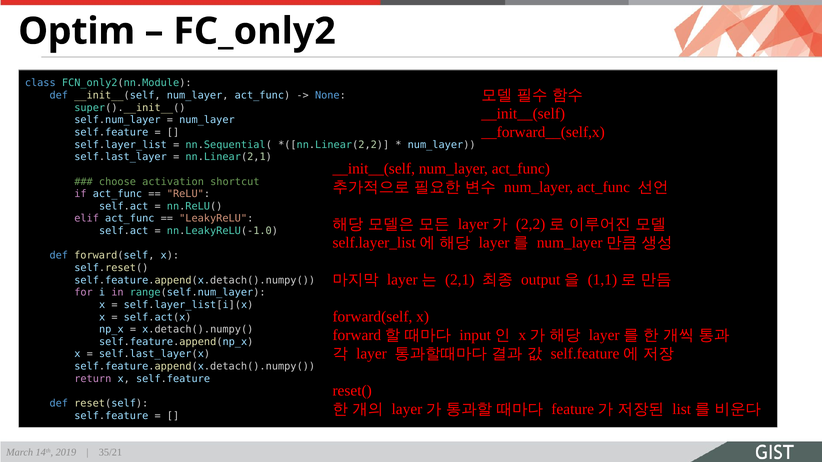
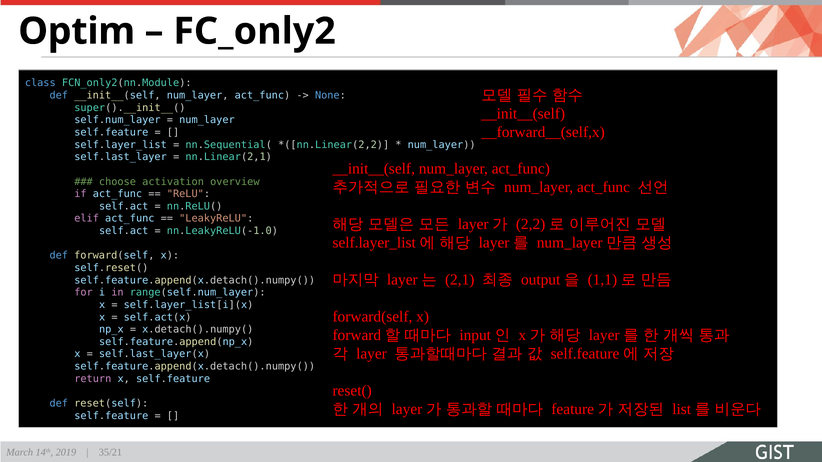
shortcut: shortcut -> overview
